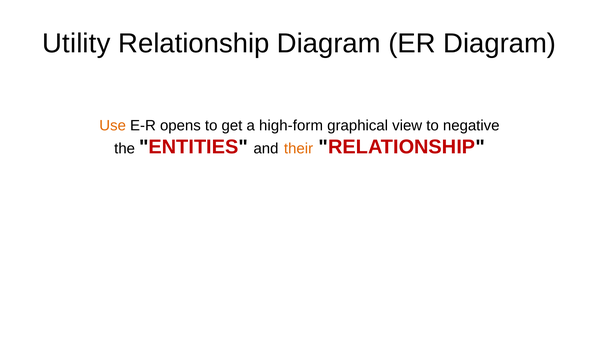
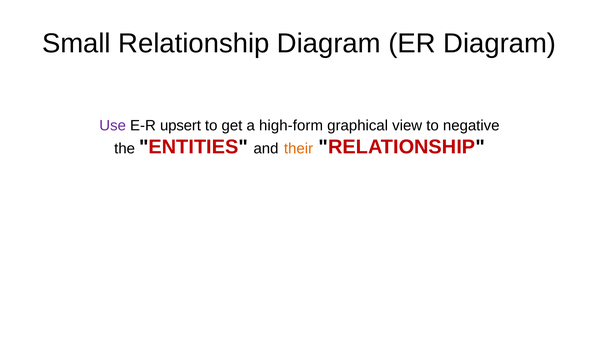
Utility: Utility -> Small
Use colour: orange -> purple
opens: opens -> upsert
